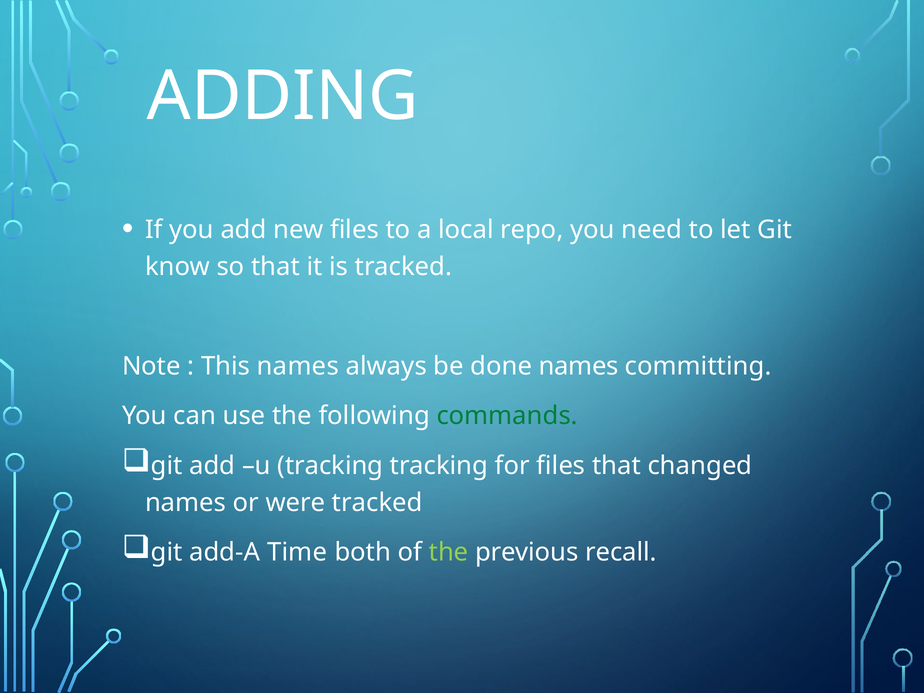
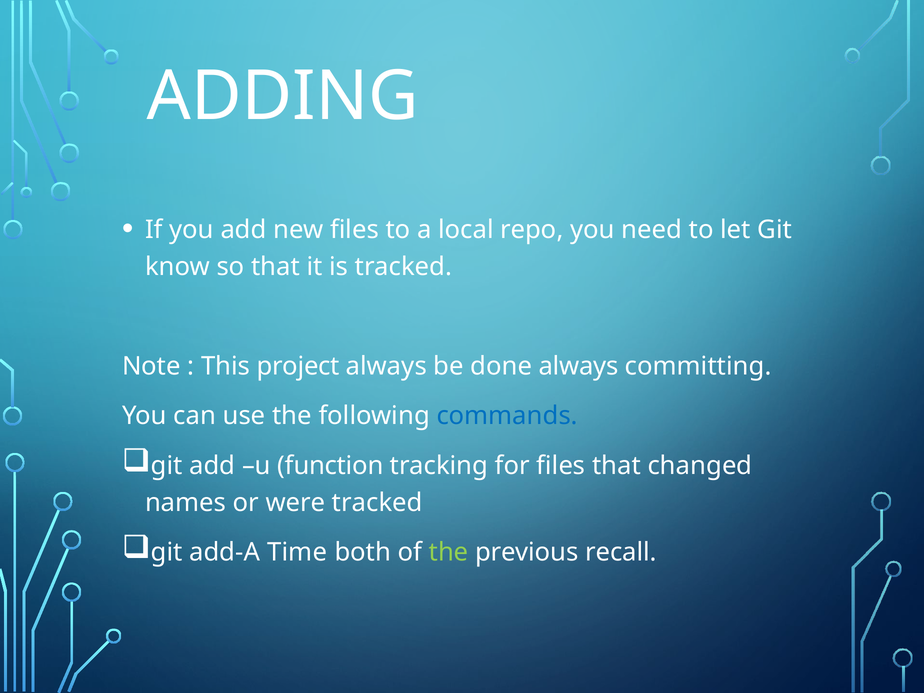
This names: names -> project
done names: names -> always
commands colour: green -> blue
u tracking: tracking -> function
